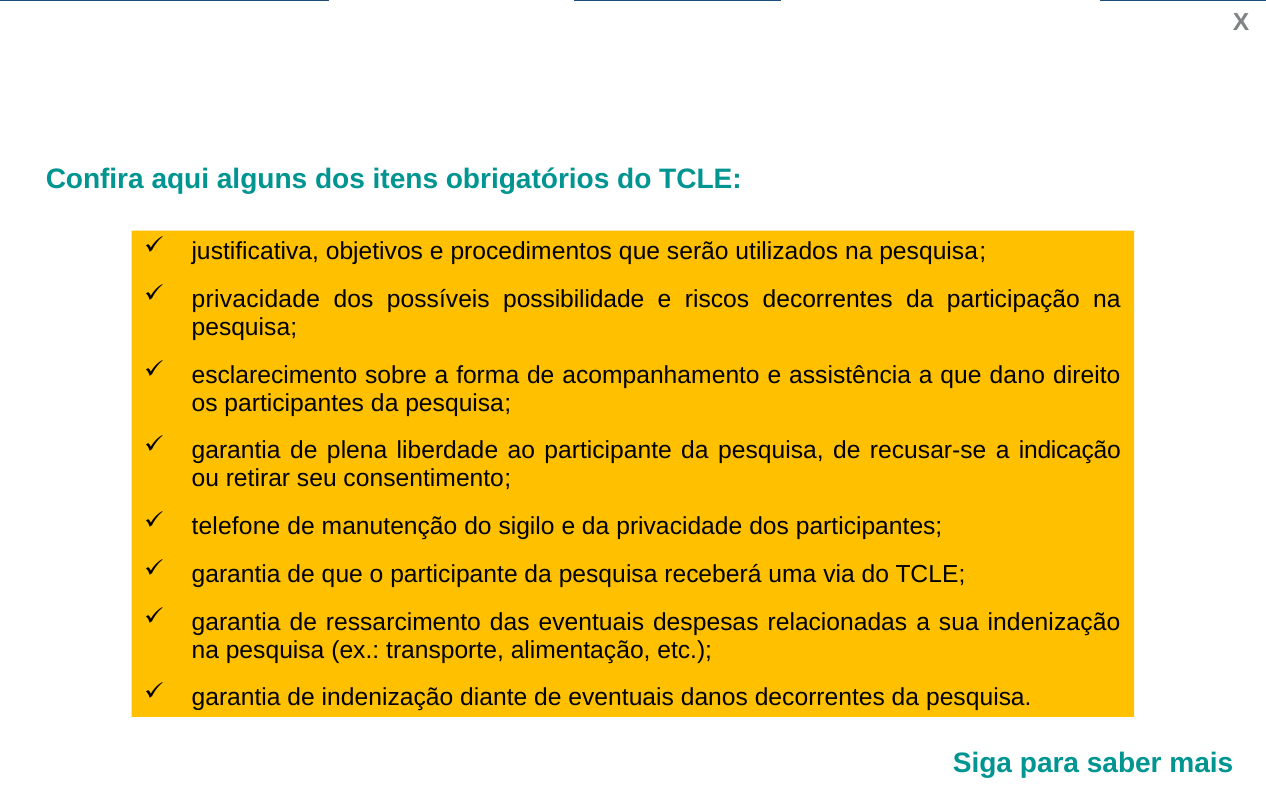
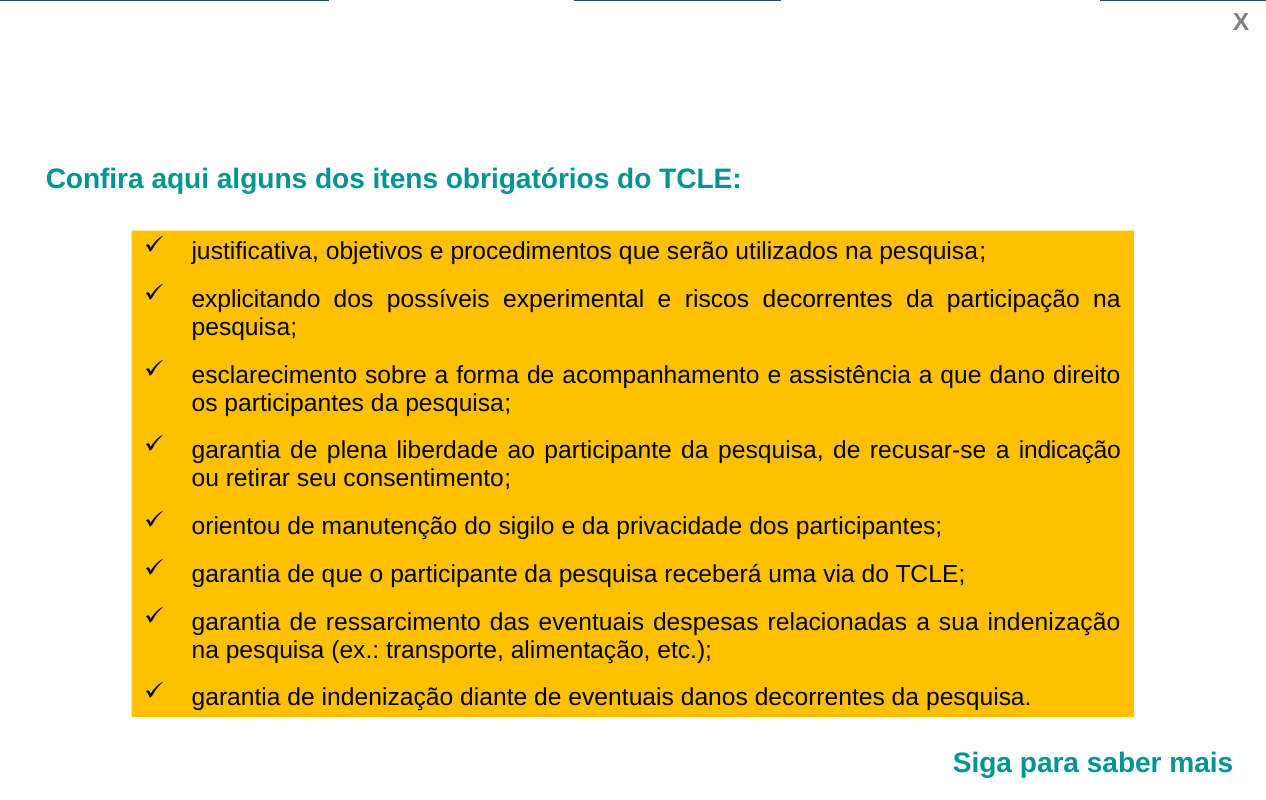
privacidade at (256, 300): privacidade -> explicitando
possibilidade: possibilidade -> experimental
telefone: telefone -> orientou
